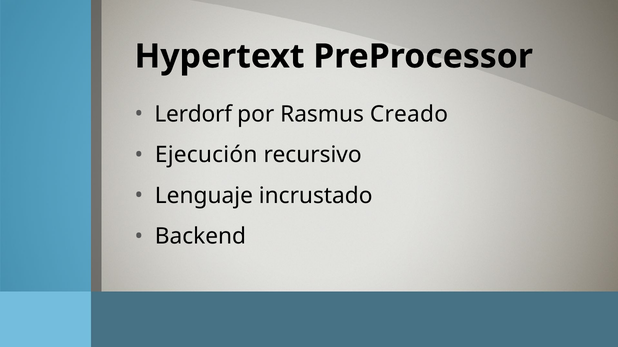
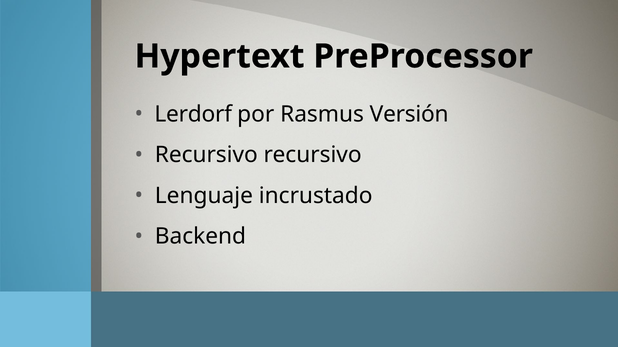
Creado: Creado -> Versión
Ejecución at (206, 155): Ejecución -> Recursivo
